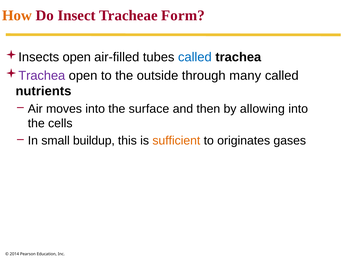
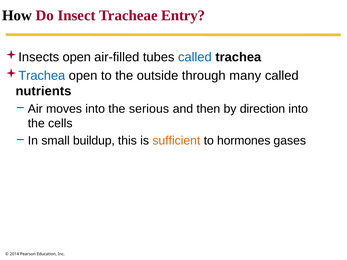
How colour: orange -> black
Form: Form -> Entry
Trachea at (42, 76) colour: purple -> blue
surface: surface -> serious
allowing: allowing -> direction
originates: originates -> hormones
